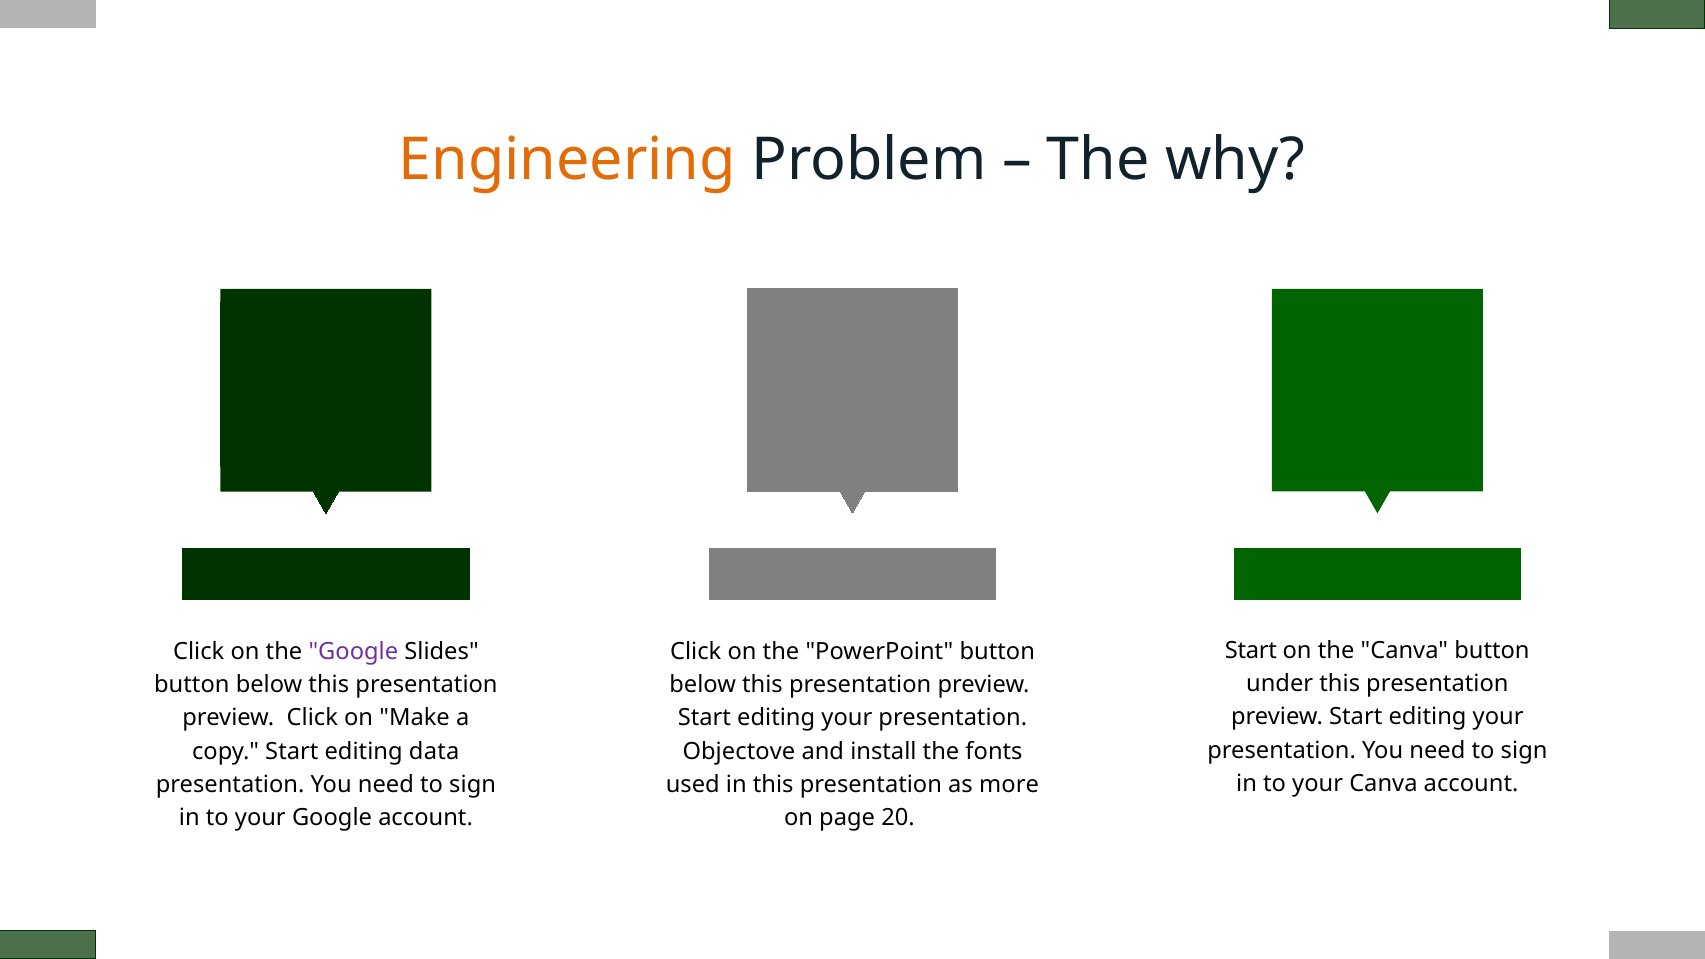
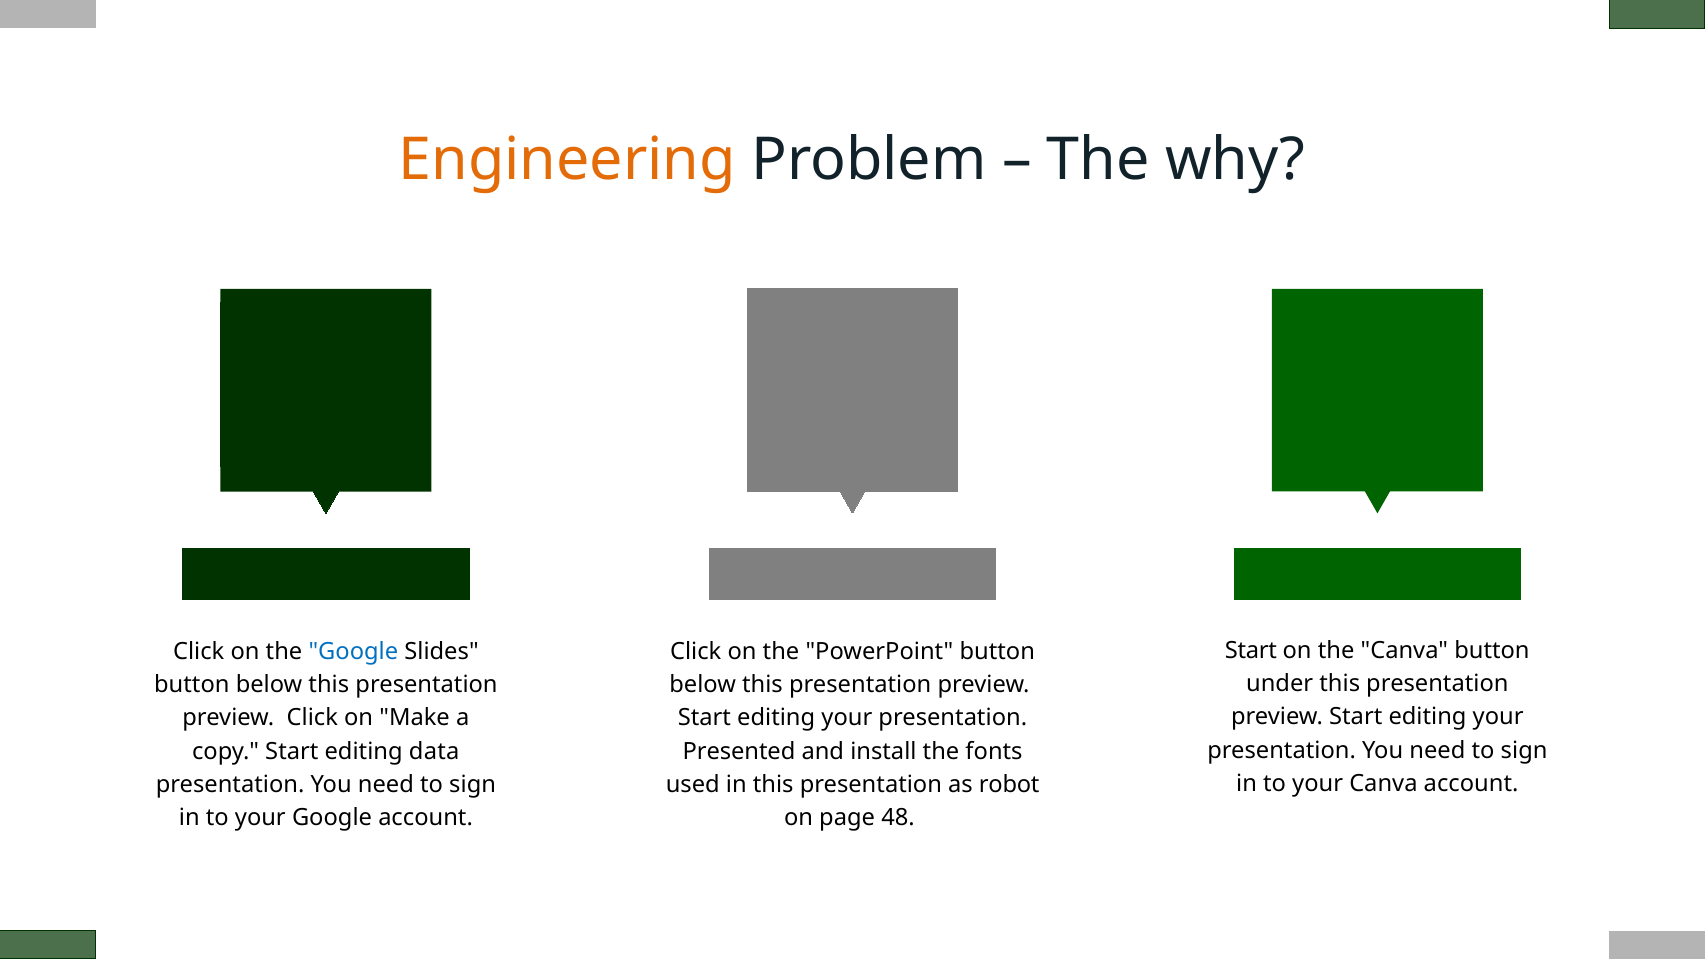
Google at (353, 652) colour: purple -> blue
Objectove: Objectove -> Presented
more: more -> robot
20: 20 -> 48
